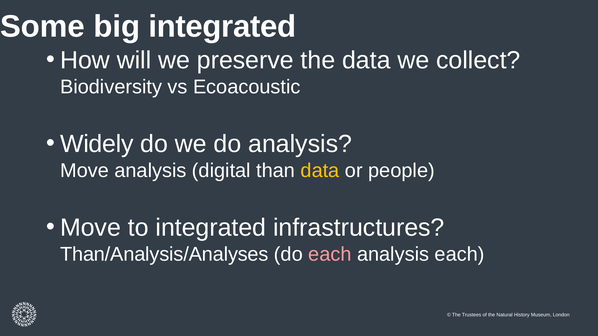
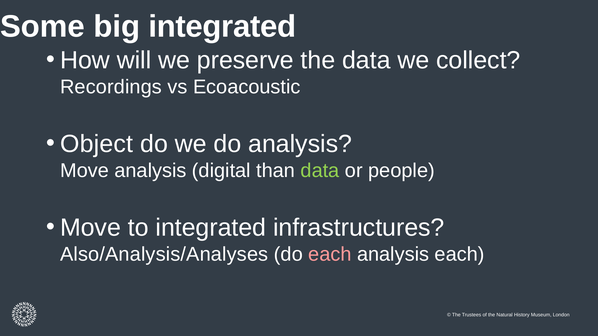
Biodiversity: Biodiversity -> Recordings
Widely: Widely -> Object
data at (320, 171) colour: yellow -> light green
Than/Analysis/Analyses: Than/Analysis/Analyses -> Also/Analysis/Analyses
